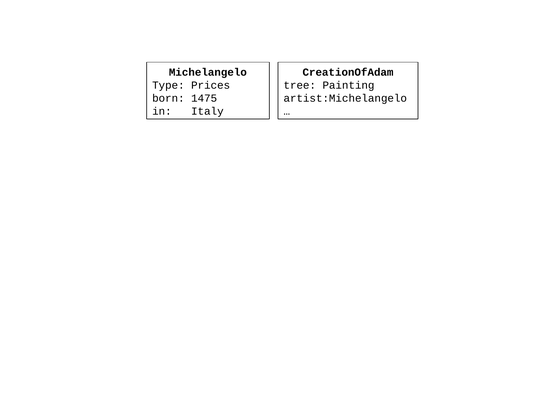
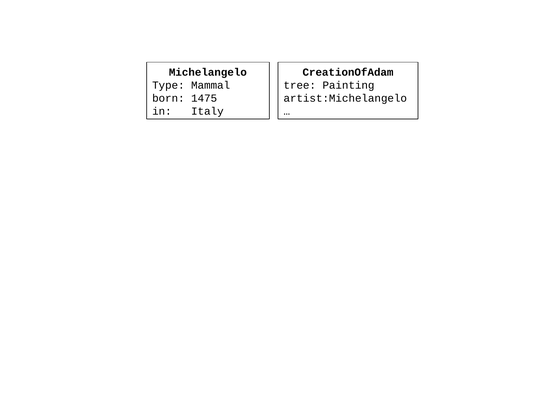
Prices: Prices -> Mammal
